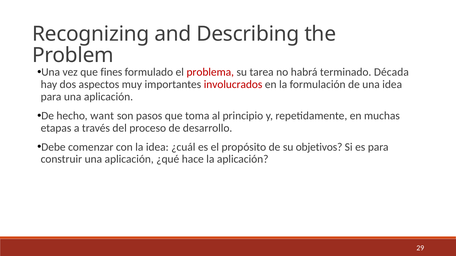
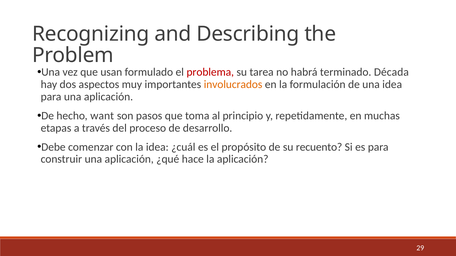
fines: fines -> usan
involucrados colour: red -> orange
objetivos: objetivos -> recuento
